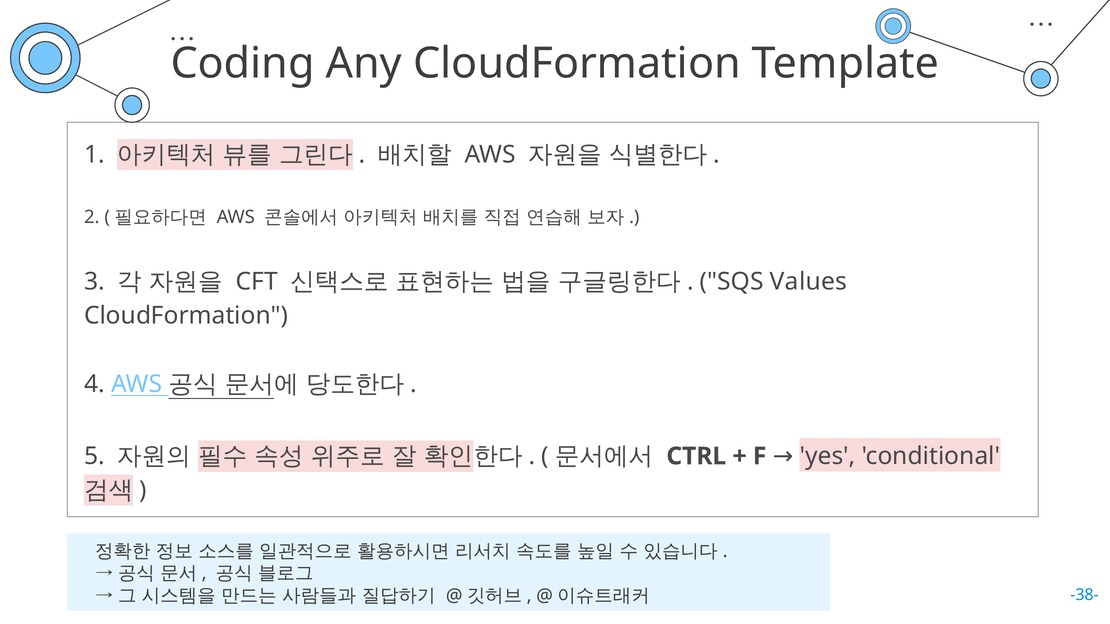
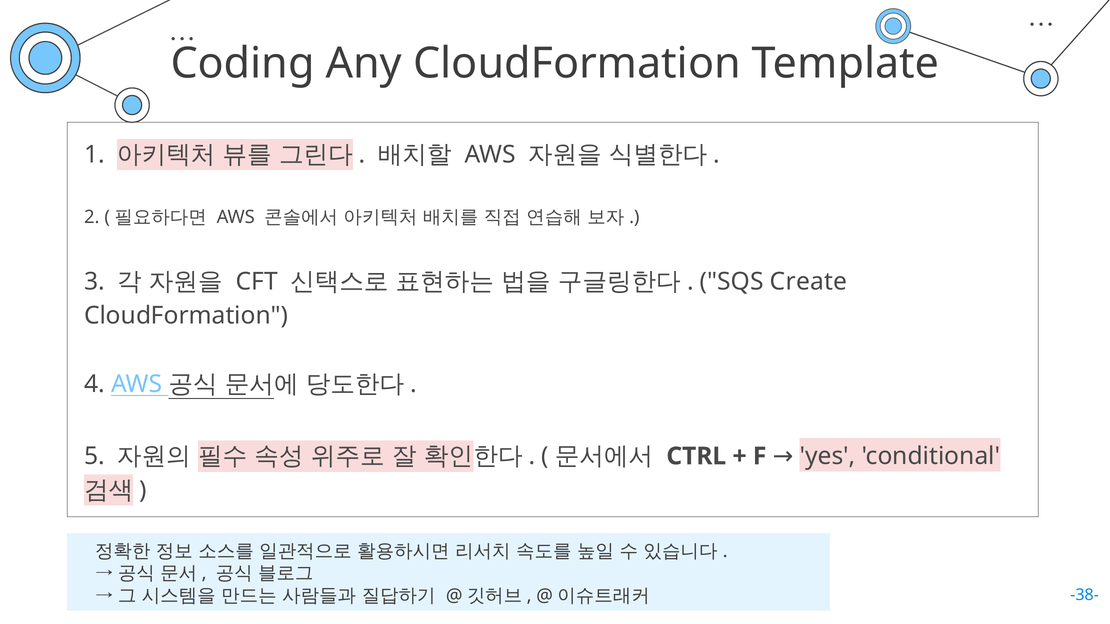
Values: Values -> Create
